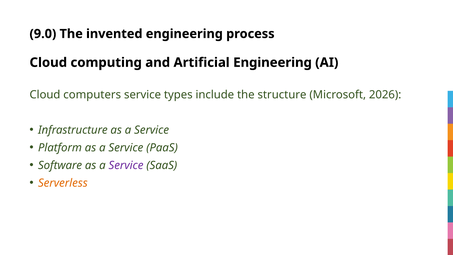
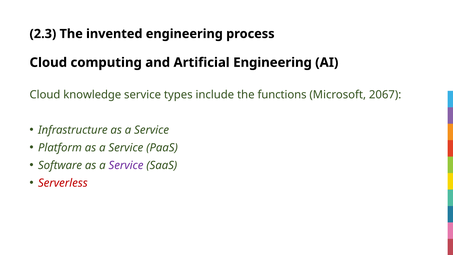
9.0: 9.0 -> 2.3
computers: computers -> knowledge
structure: structure -> functions
2026: 2026 -> 2067
Serverless colour: orange -> red
